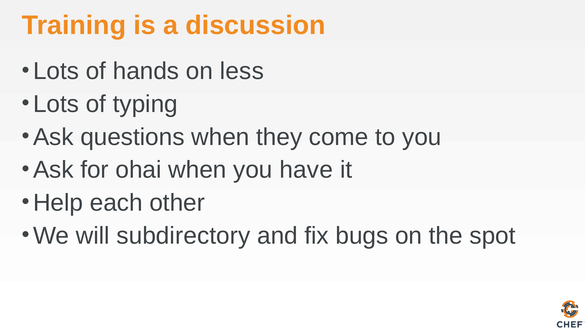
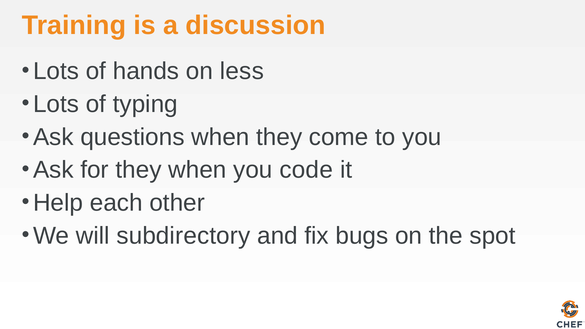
for ohai: ohai -> they
have: have -> code
